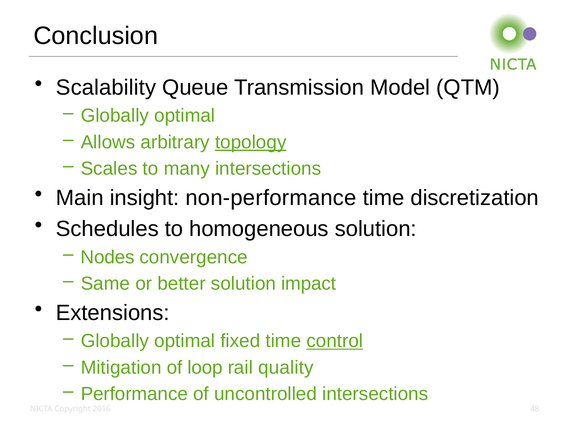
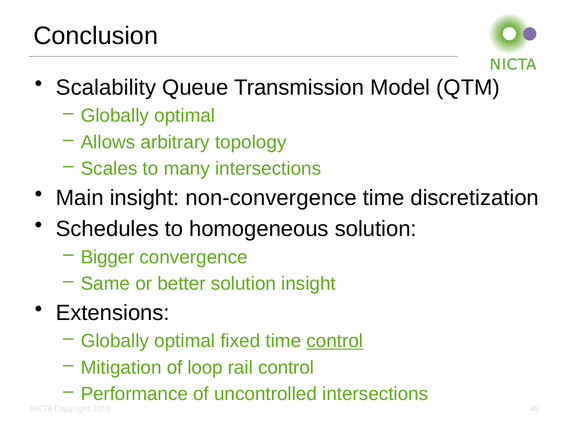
topology underline: present -> none
non-performance: non-performance -> non-convergence
Nodes: Nodes -> Bigger
solution impact: impact -> insight
rail quality: quality -> control
